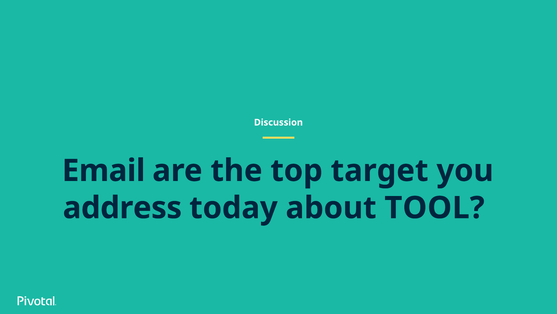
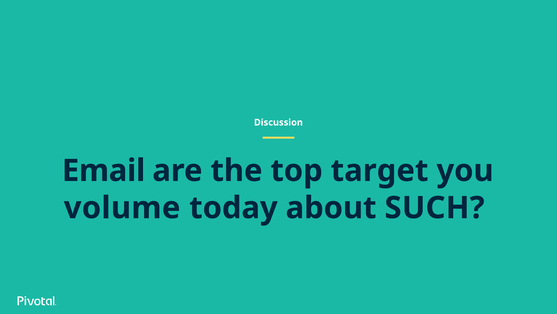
address: address -> volume
TOOL: TOOL -> SUCH
